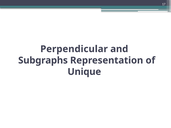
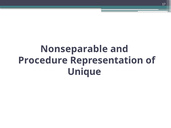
Perpendicular: Perpendicular -> Nonseparable
Subgraphs: Subgraphs -> Procedure
